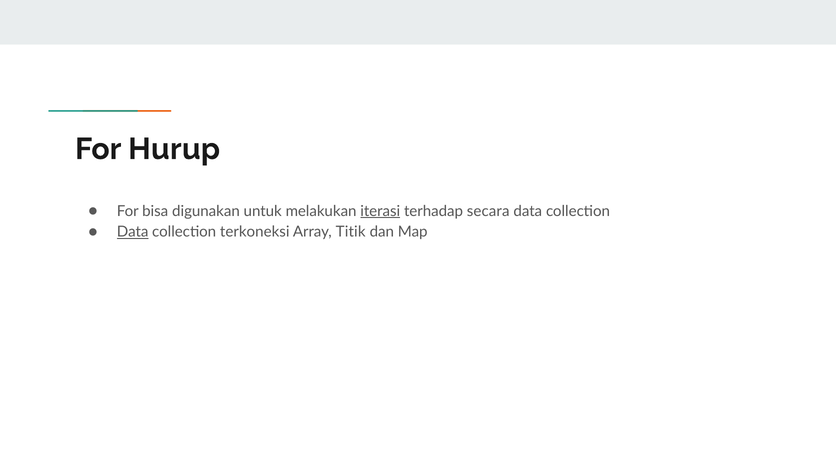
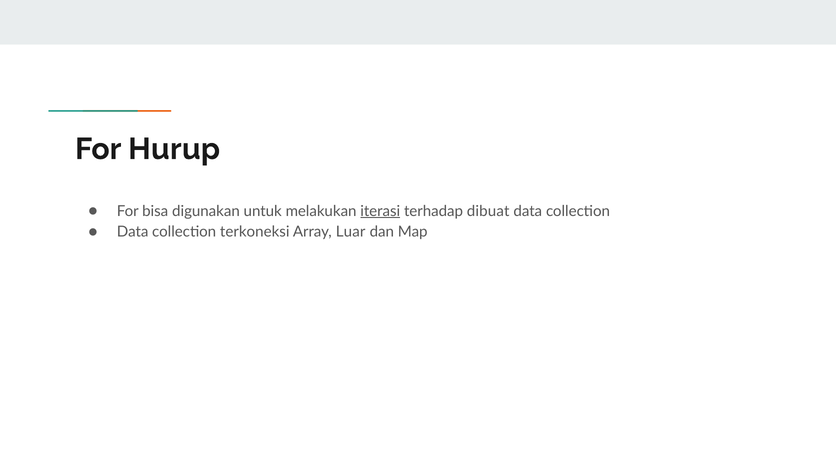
secara: secara -> dibuat
Data at (133, 232) underline: present -> none
Titik: Titik -> Luar
